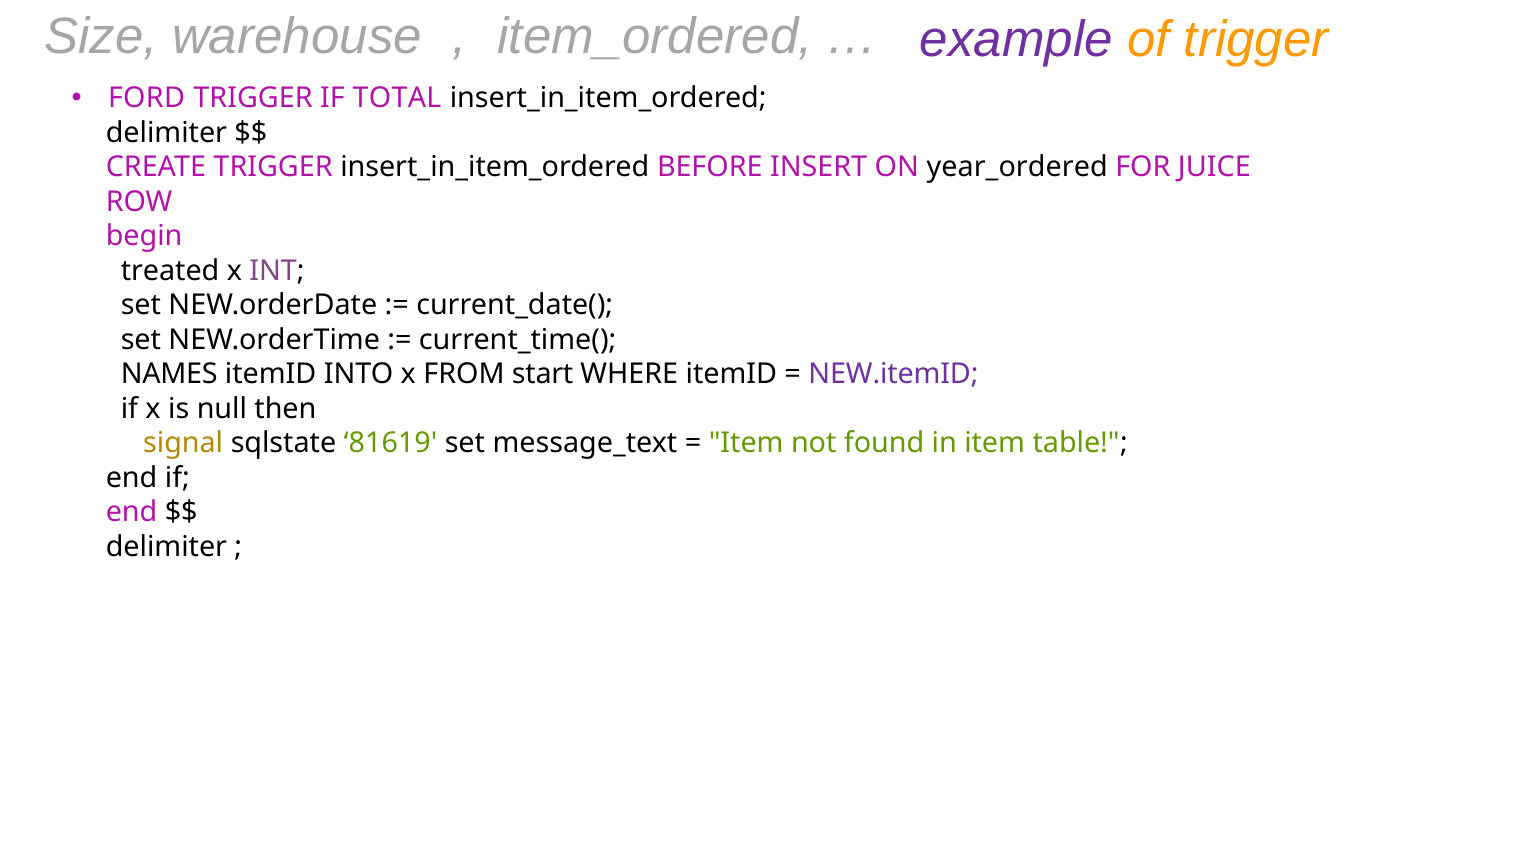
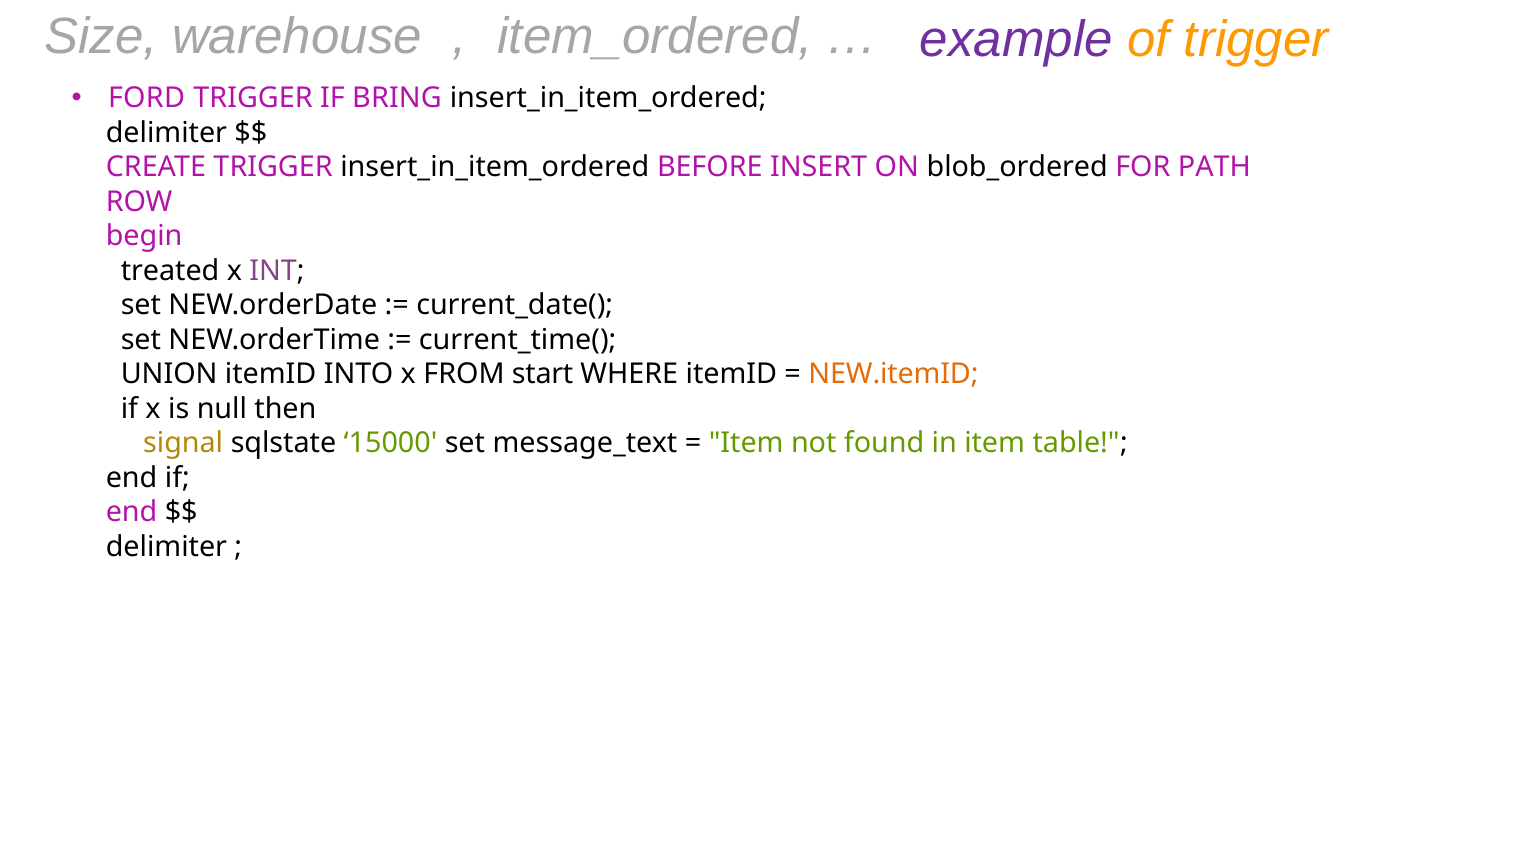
TOTAL: TOTAL -> BRING
year_ordered: year_ordered -> blob_ordered
JUICE: JUICE -> PATH
NAMES: NAMES -> UNION
NEW.itemID colour: purple -> orange
81619: 81619 -> 15000
